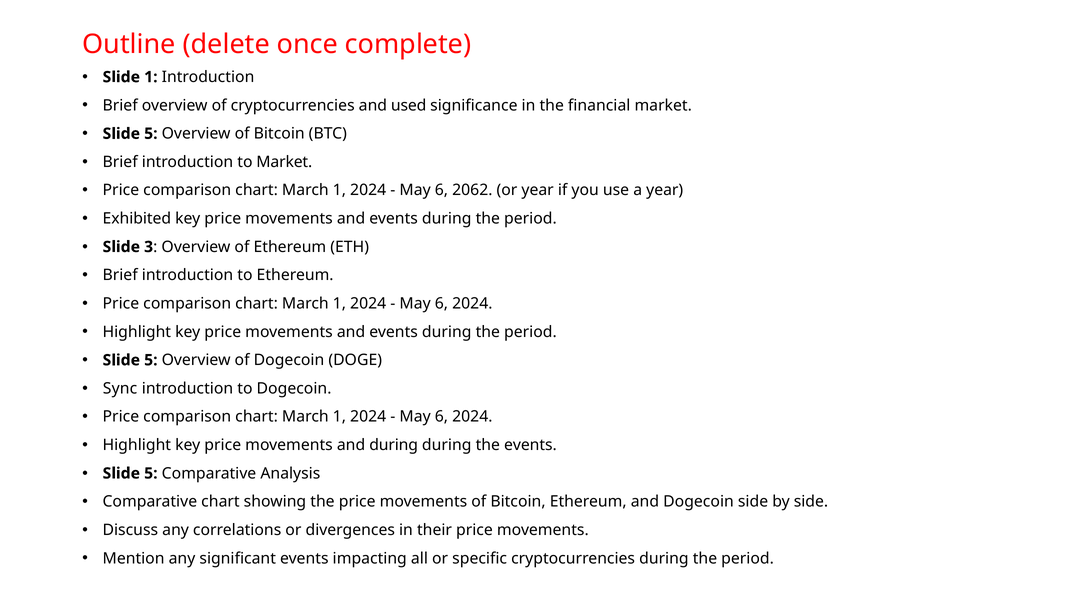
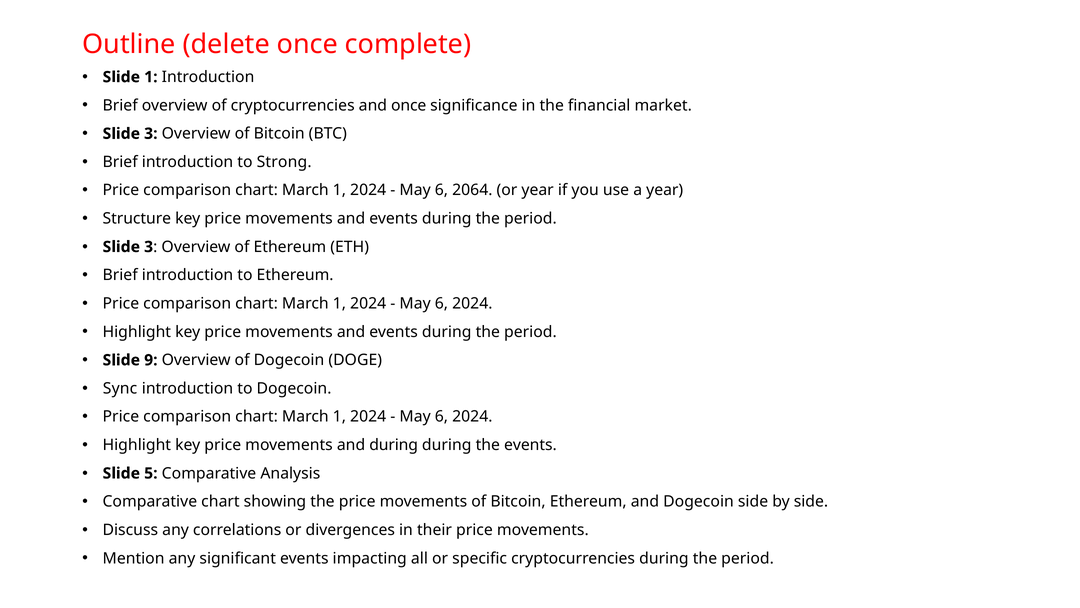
and used: used -> once
5 at (151, 134): 5 -> 3
to Market: Market -> Strong
2062: 2062 -> 2064
Exhibited: Exhibited -> Structure
5 at (151, 360): 5 -> 9
